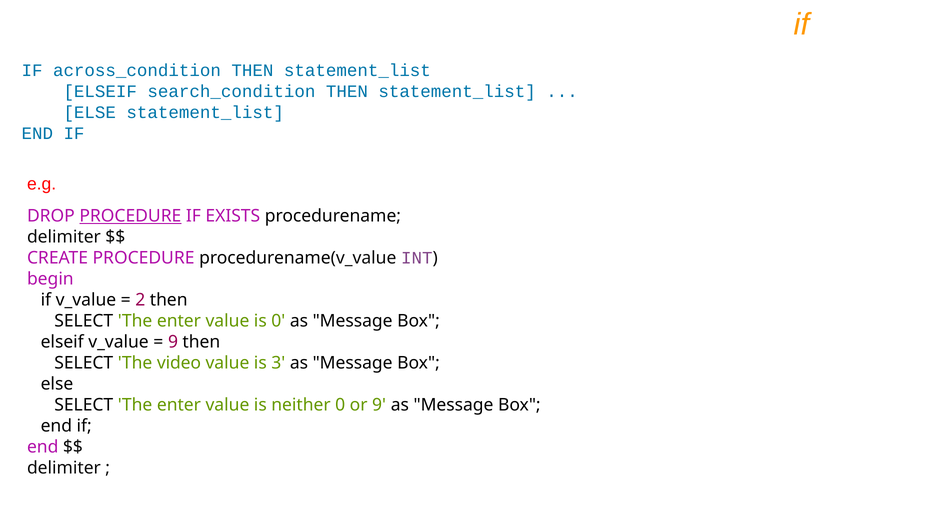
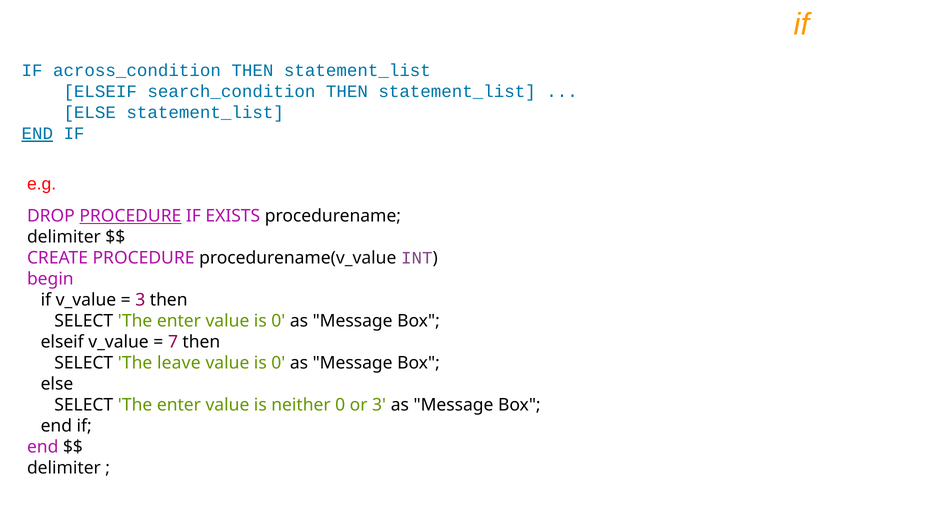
END at (37, 134) underline: none -> present
2 at (140, 300): 2 -> 3
9 at (173, 342): 9 -> 7
video: video -> leave
3 at (278, 363): 3 -> 0
or 9: 9 -> 3
